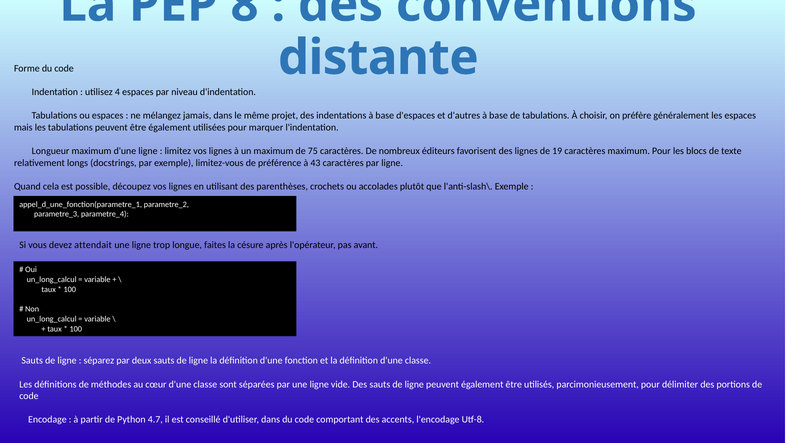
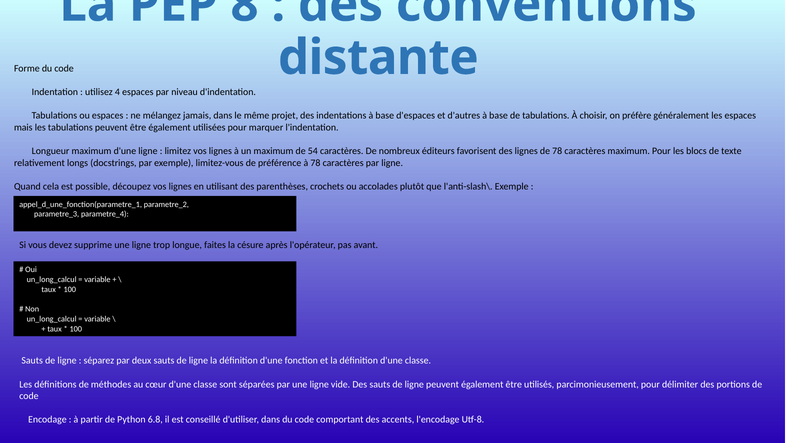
75: 75 -> 54
de 19: 19 -> 78
à 43: 43 -> 78
attendait: attendait -> supprime
4.7: 4.7 -> 6.8
